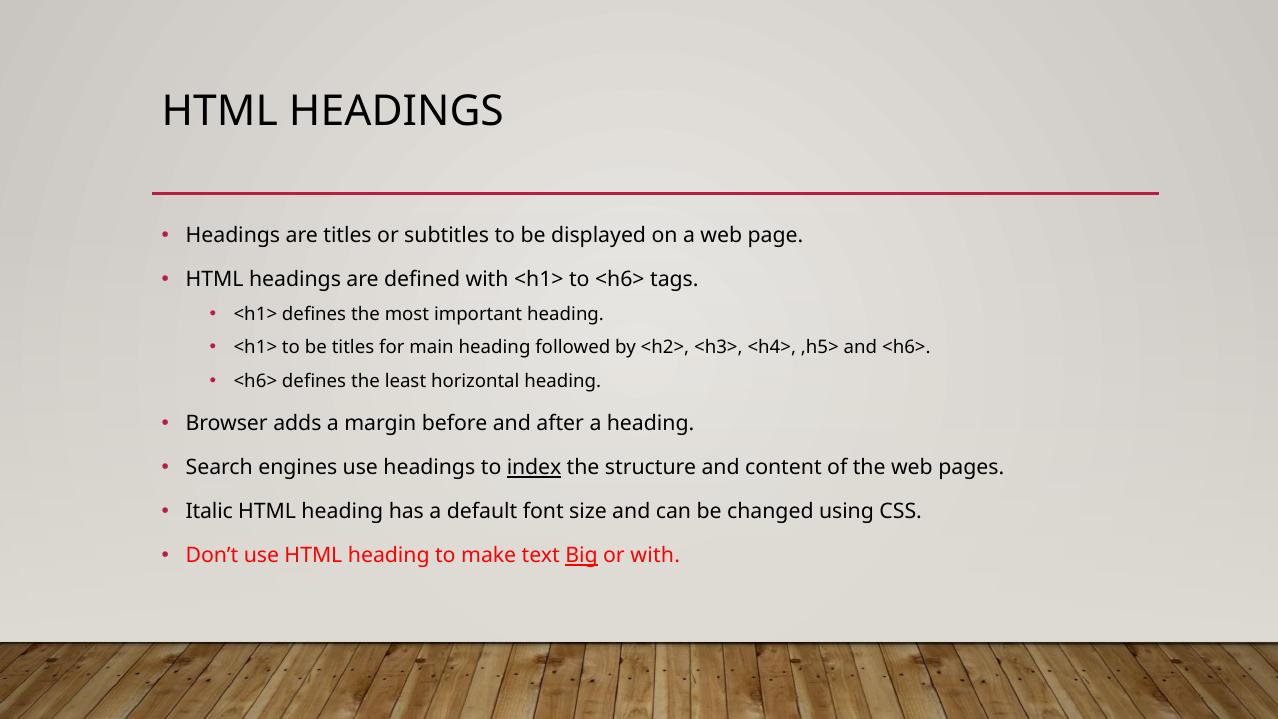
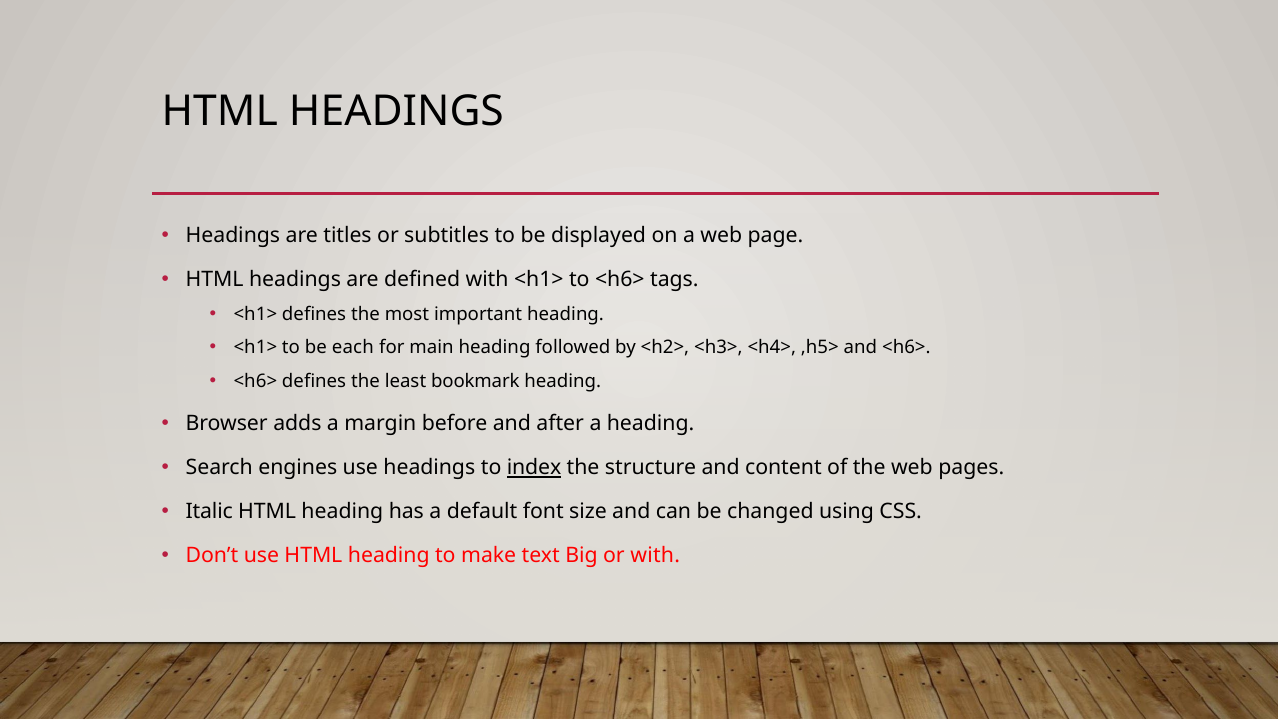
be titles: titles -> each
horizontal: horizontal -> bookmark
Big underline: present -> none
